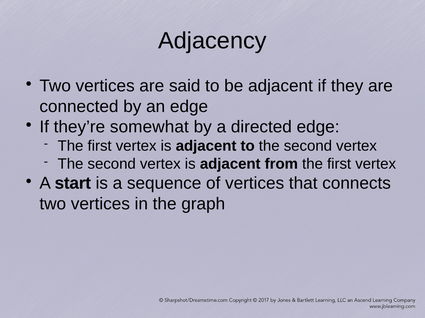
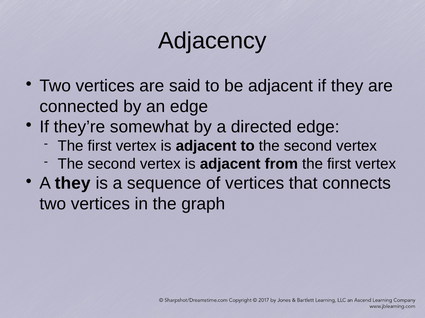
A start: start -> they
